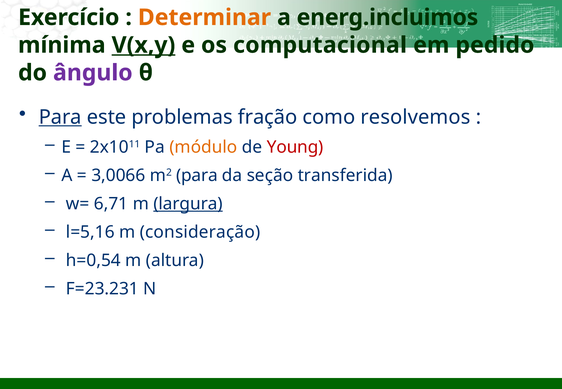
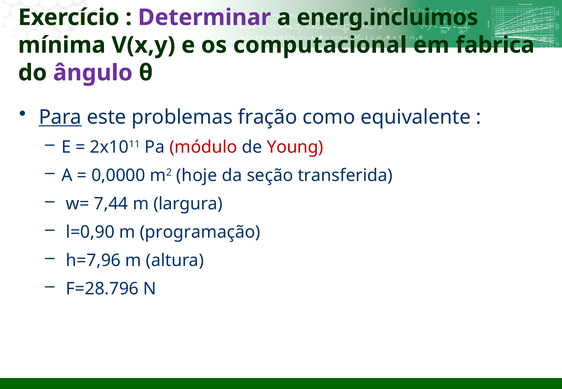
Determinar colour: orange -> purple
V(x,y underline: present -> none
pedido: pedido -> fabrica
resolvemos: resolvemos -> equivalente
módulo colour: orange -> red
3,0066: 3,0066 -> 0,0000
m2 para: para -> hoje
6,71: 6,71 -> 7,44
largura underline: present -> none
l=5,16: l=5,16 -> l=0,90
consideração: consideração -> programação
h=0,54: h=0,54 -> h=7,96
F=23.231: F=23.231 -> F=28.796
